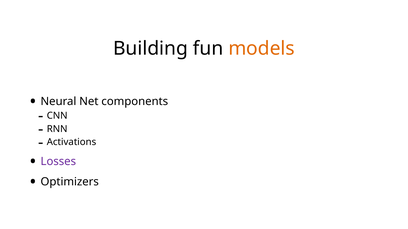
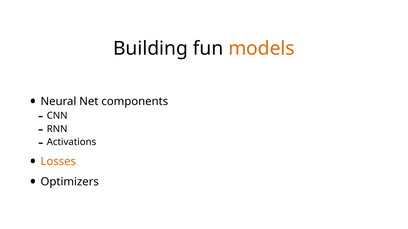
Losses colour: purple -> orange
